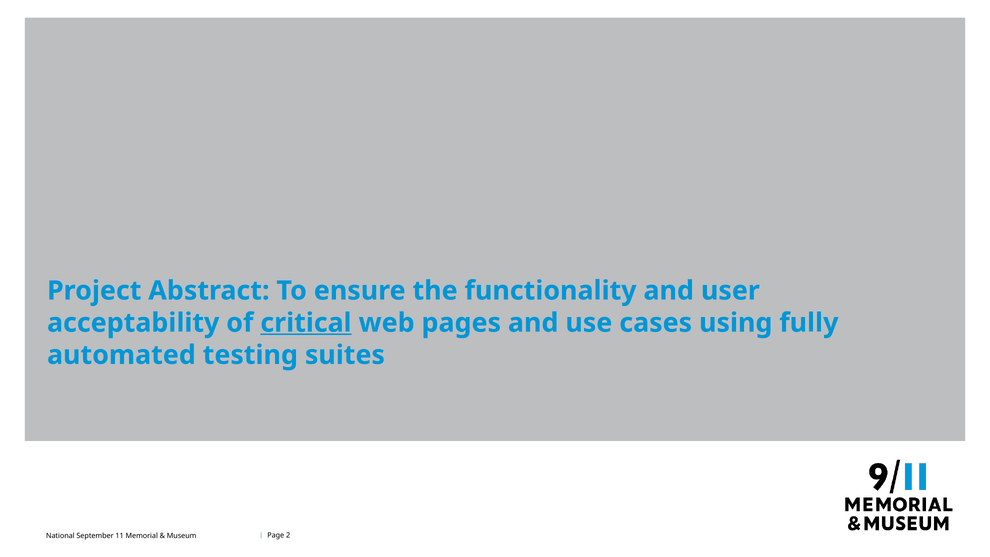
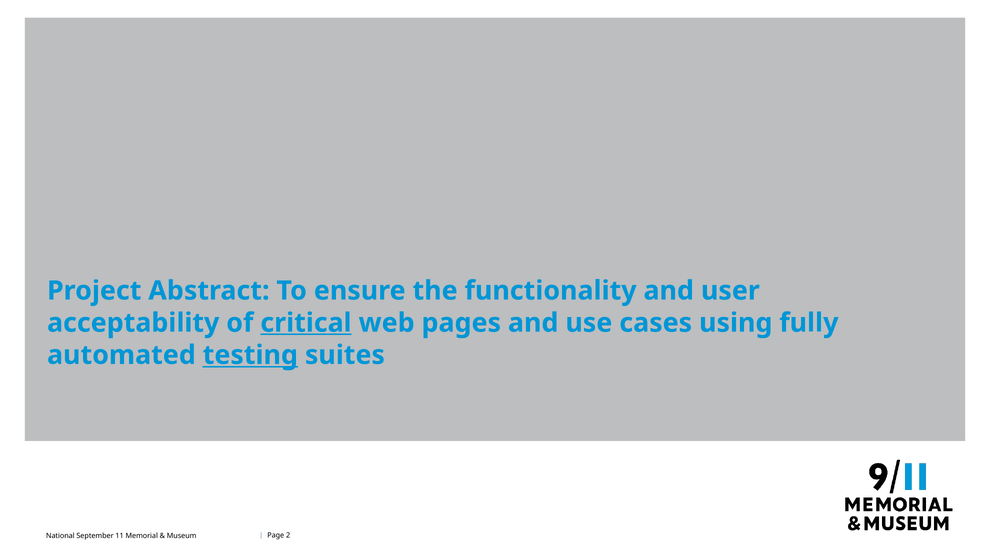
testing underline: none -> present
